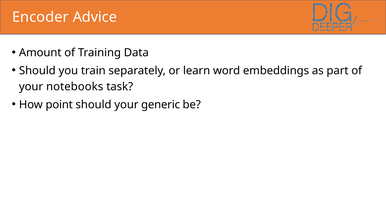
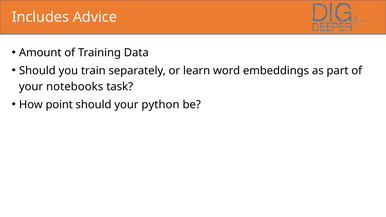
Encoder: Encoder -> Includes
generic: generic -> python
